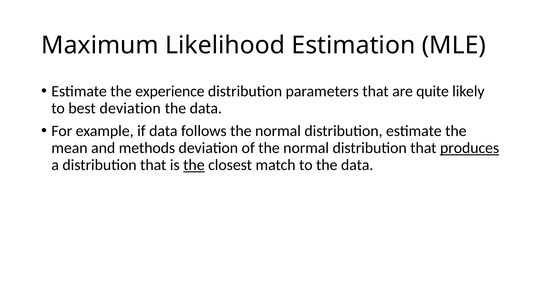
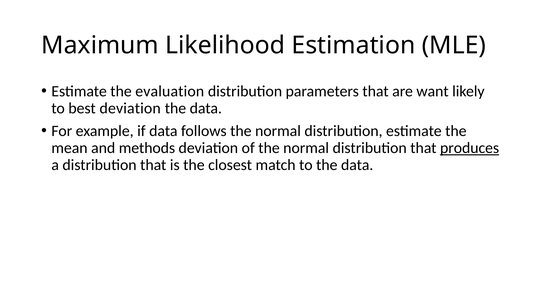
experience: experience -> evaluation
quite: quite -> want
the at (194, 165) underline: present -> none
